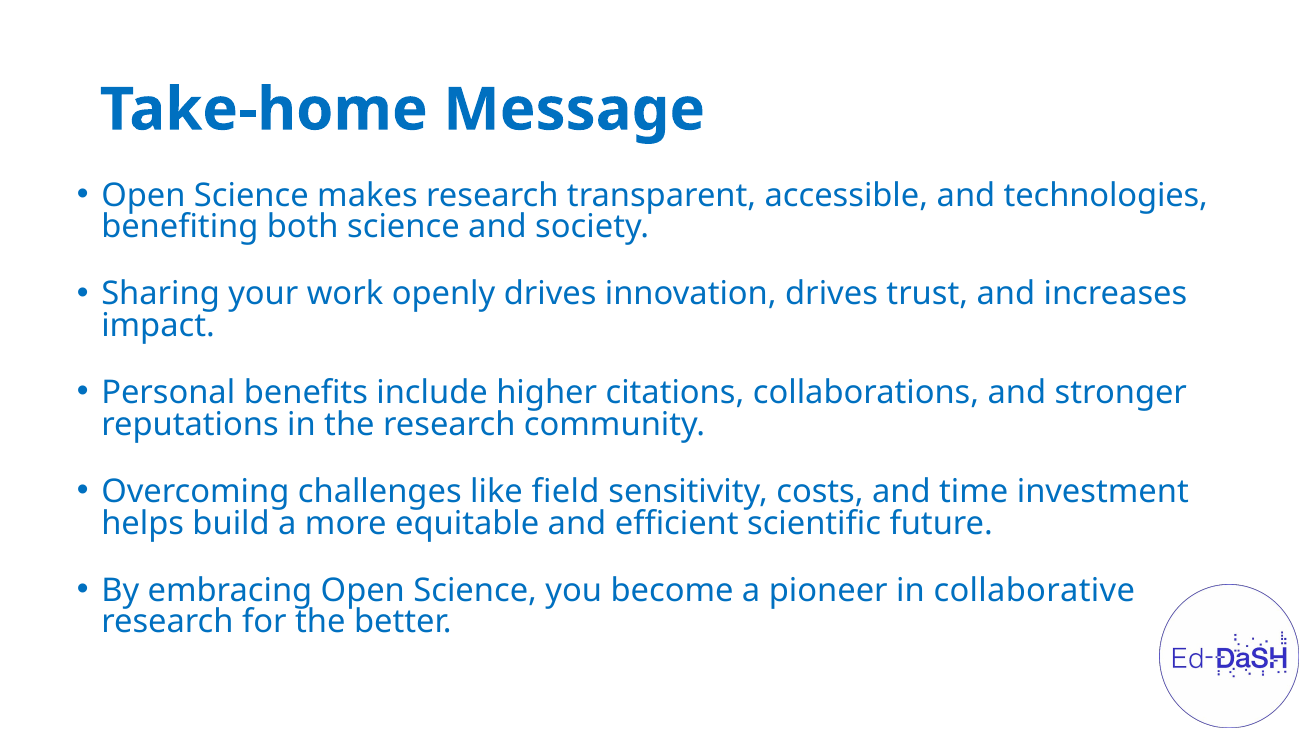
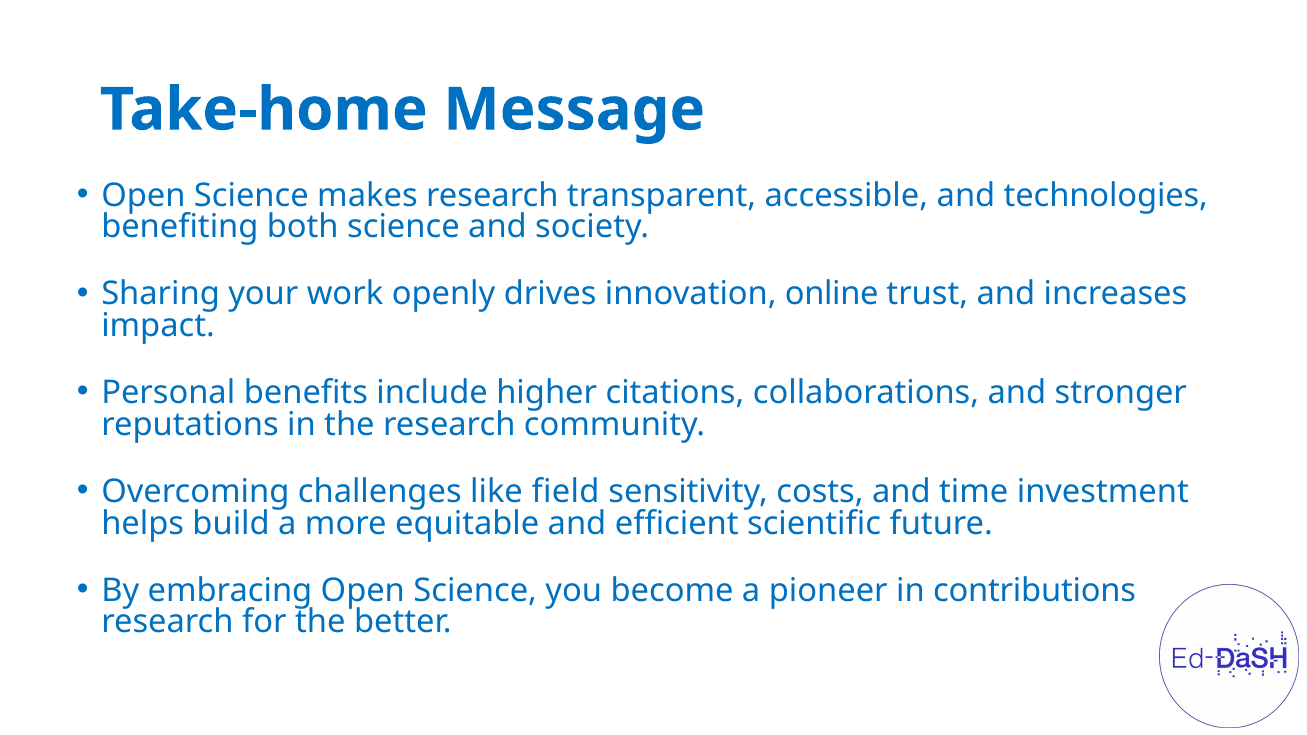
innovation drives: drives -> online
collaborative: collaborative -> contributions
